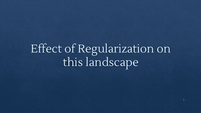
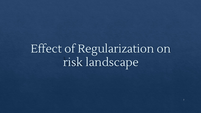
this: this -> risk
